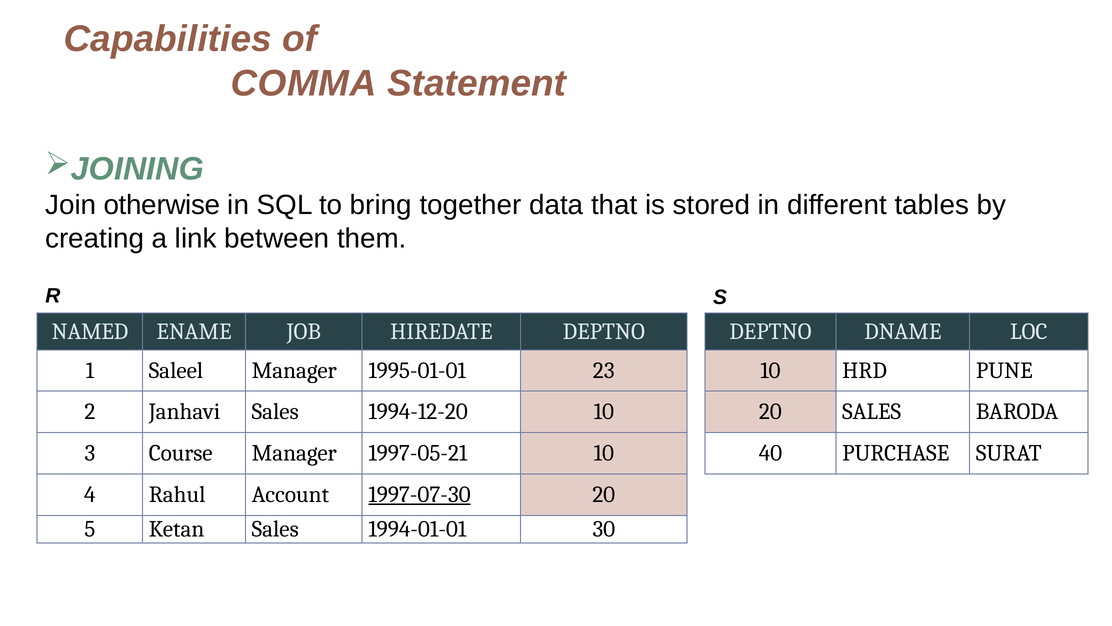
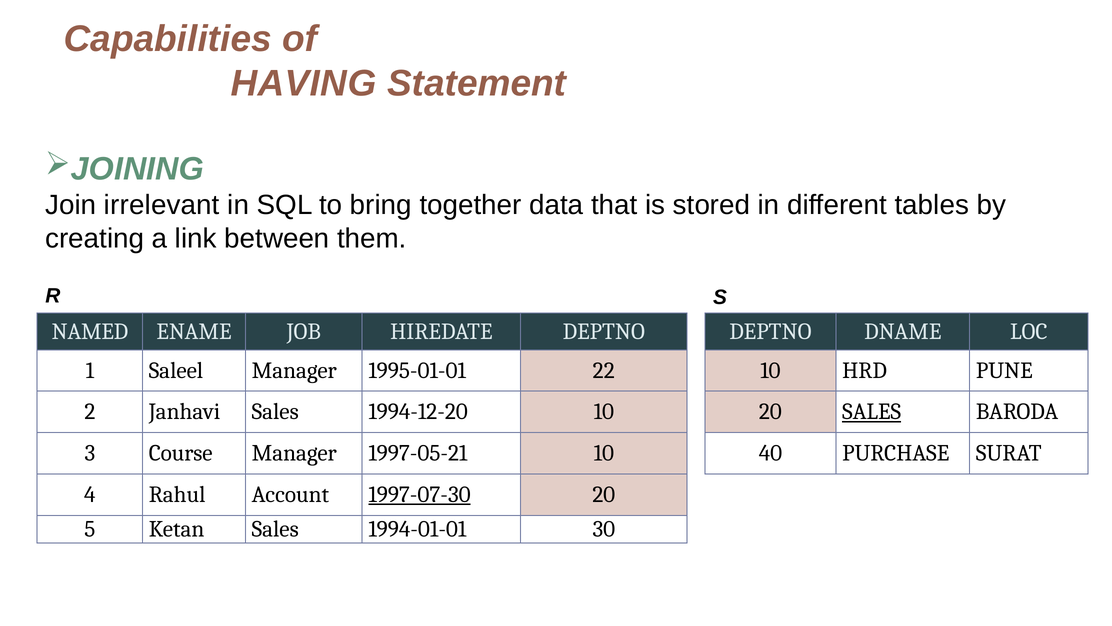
COMMA: COMMA -> HAVING
otherwise: otherwise -> irrelevant
23: 23 -> 22
SALES at (872, 411) underline: none -> present
